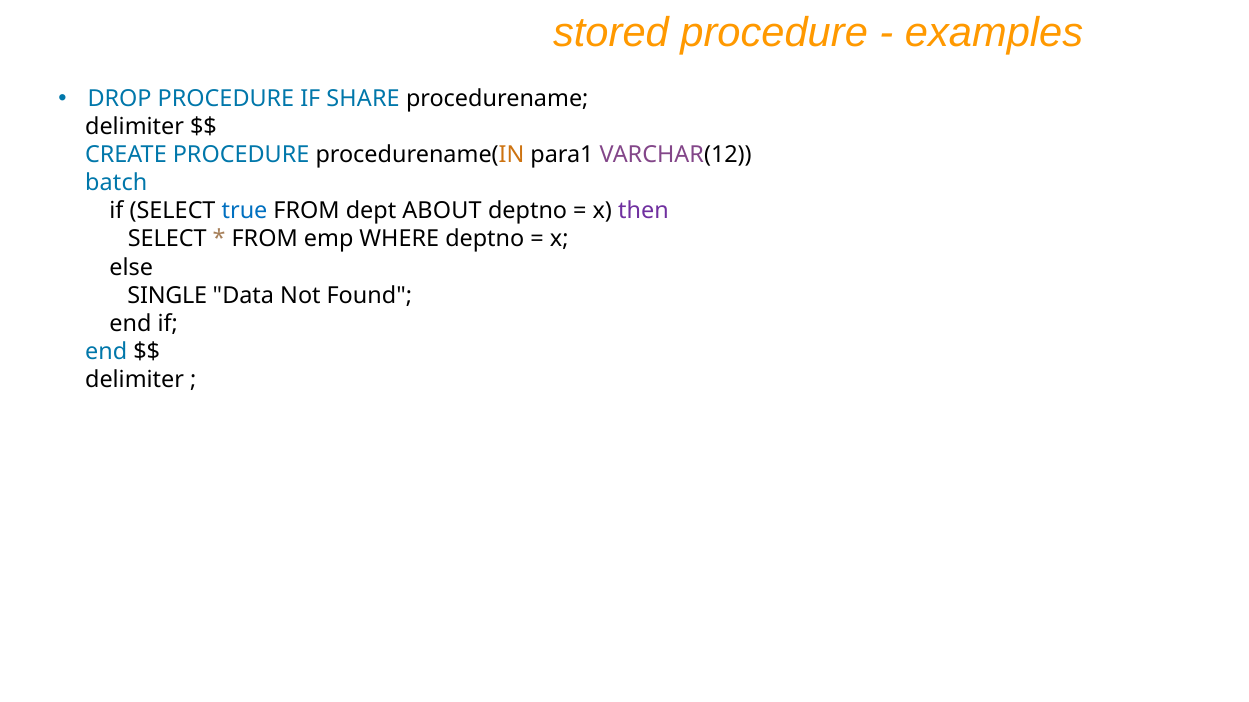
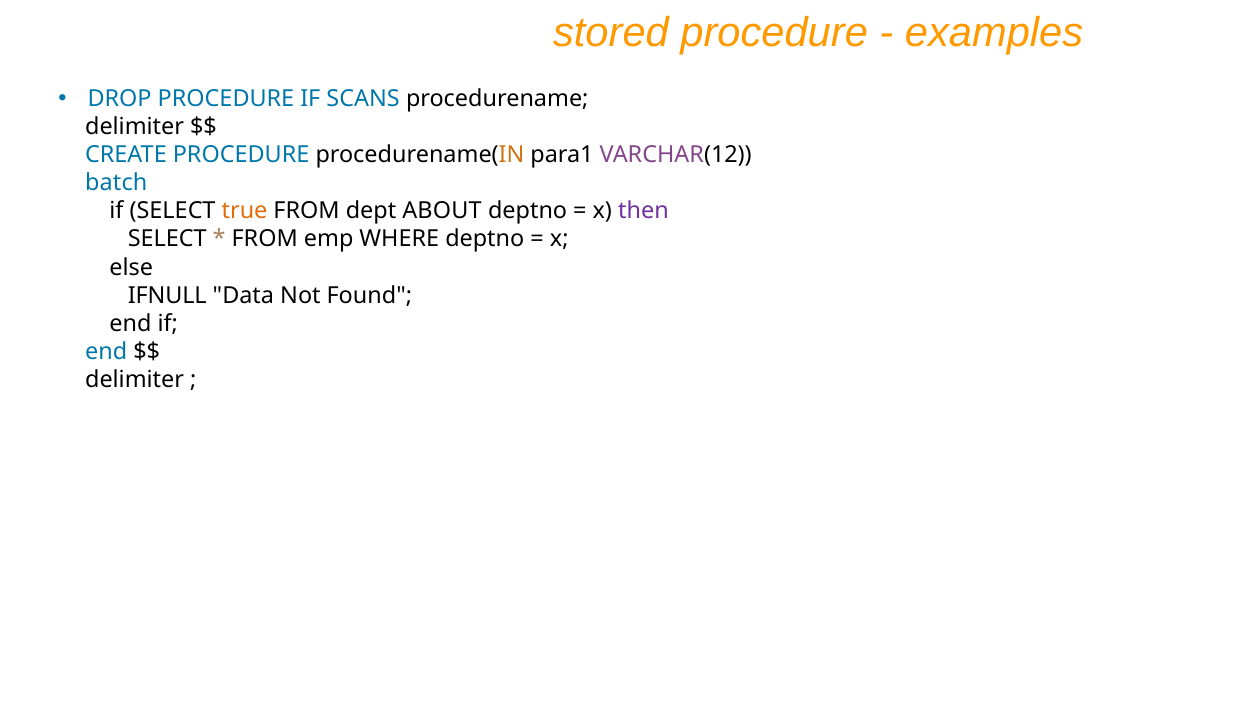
SHARE: SHARE -> SCANS
true colour: blue -> orange
SINGLE: SINGLE -> IFNULL
